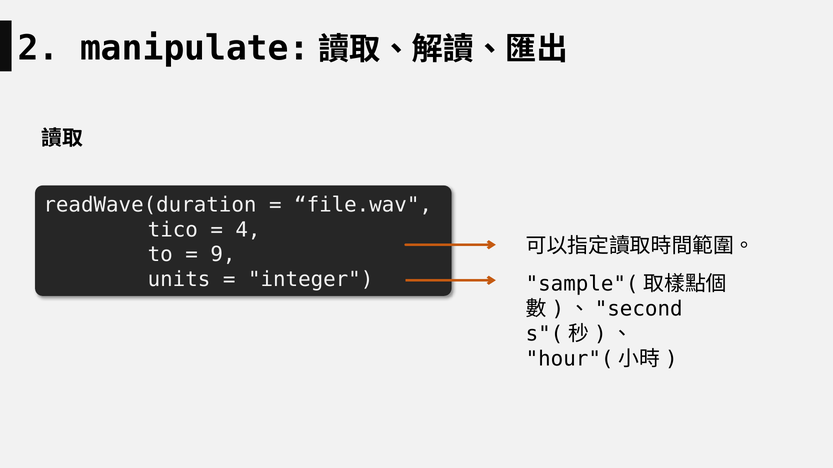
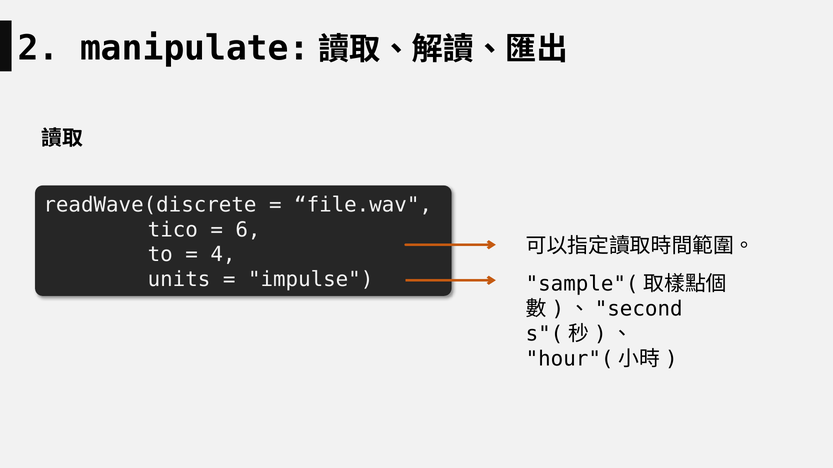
readWave(duration: readWave(duration -> readWave(discrete
4: 4 -> 6
9: 9 -> 4
integer: integer -> impulse
